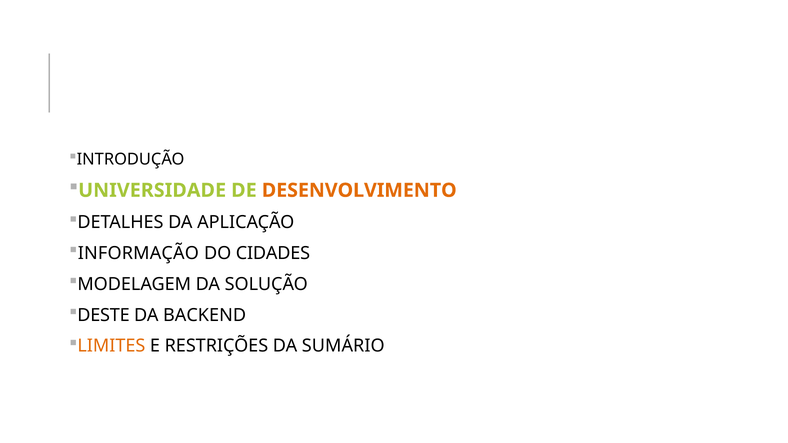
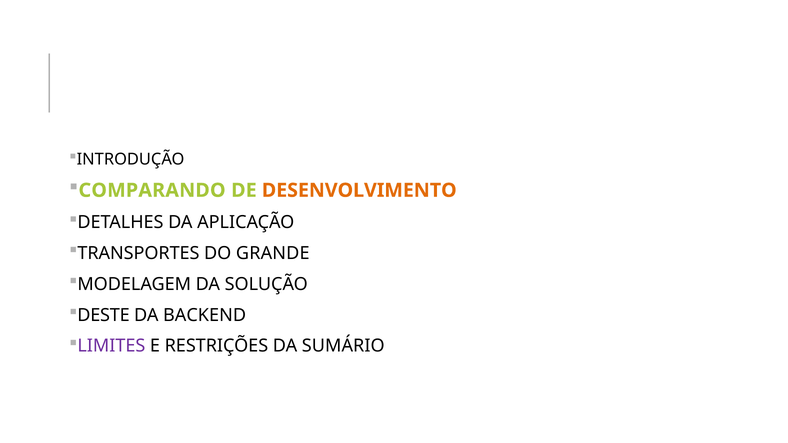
UNIVERSIDADE: UNIVERSIDADE -> COMPARANDO
INFORMAÇÃO: INFORMAÇÃO -> TRANSPORTES
CIDADES: CIDADES -> GRANDE
LIMITES colour: orange -> purple
